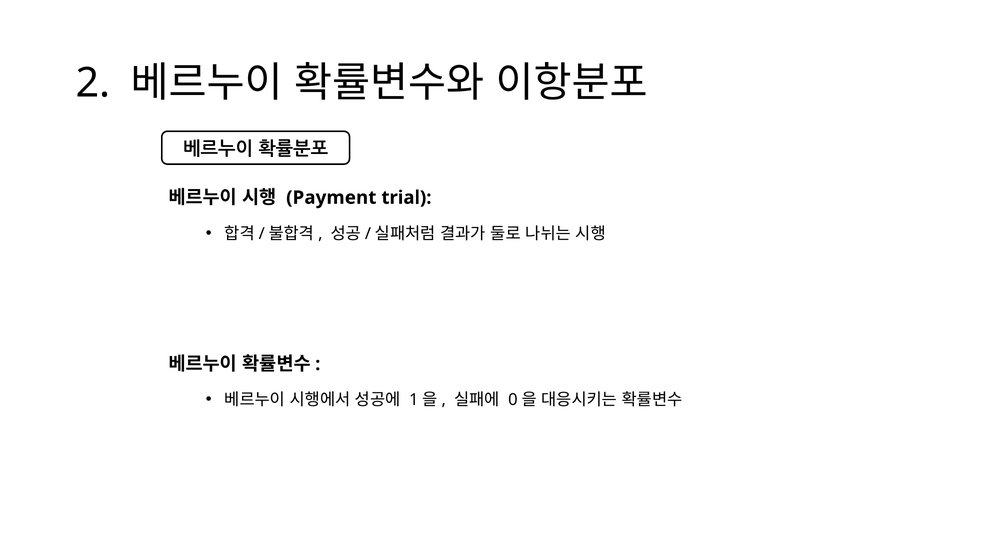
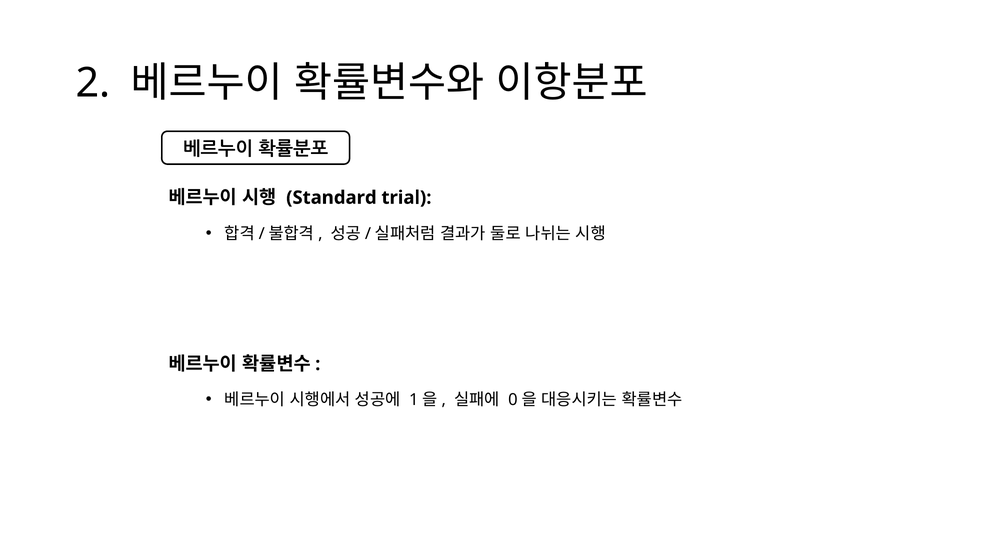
Payment: Payment -> Standard
